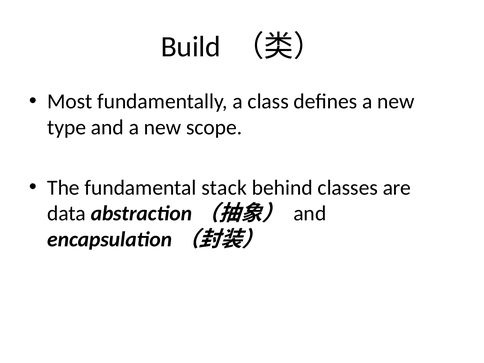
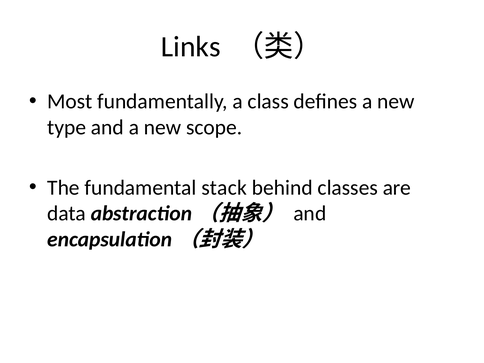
Build: Build -> Links
